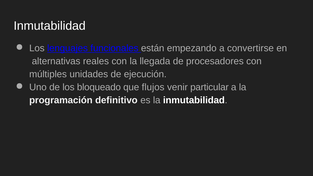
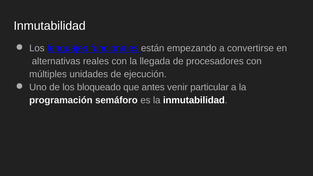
flujos: flujos -> antes
definitivo: definitivo -> semáforo
